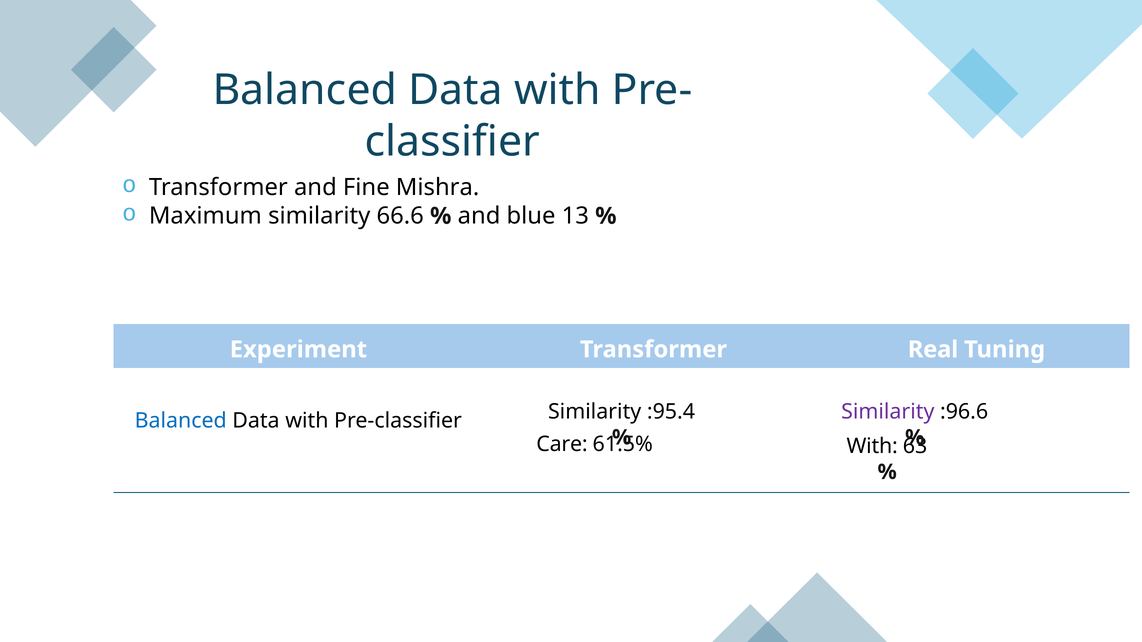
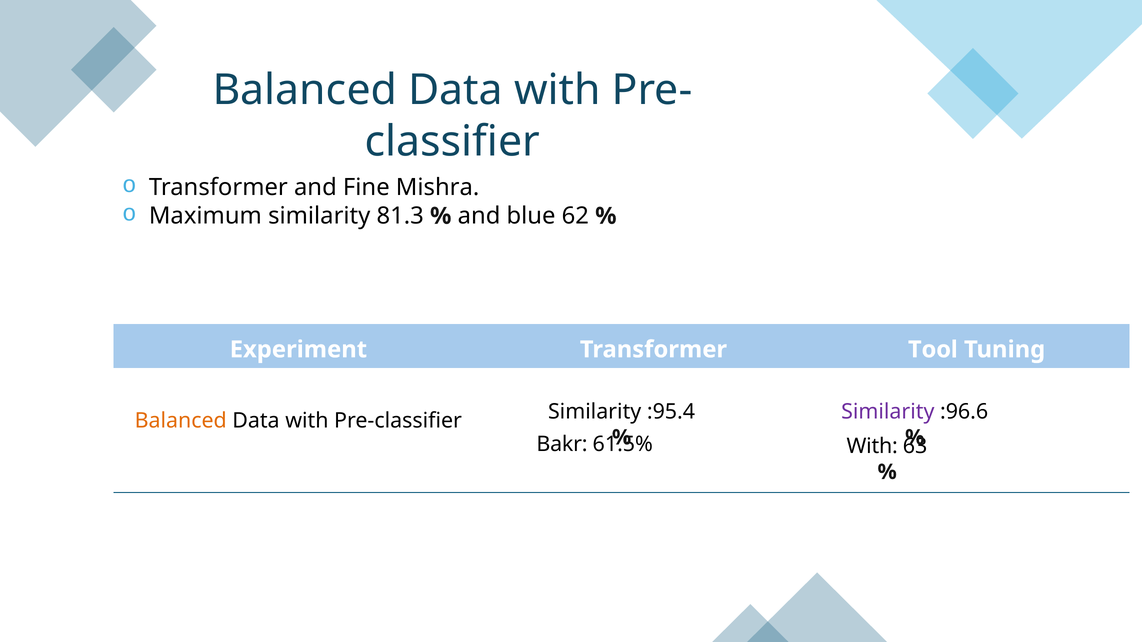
66.6: 66.6 -> 81.3
13: 13 -> 62
Real: Real -> Tool
Balanced at (181, 421) colour: blue -> orange
Care: Care -> Bakr
